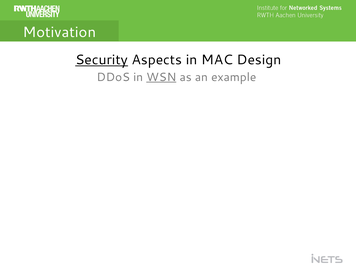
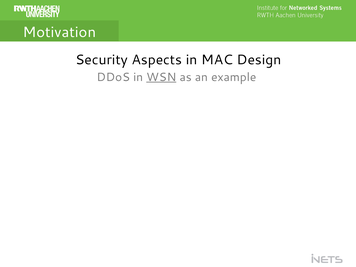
Security underline: present -> none
